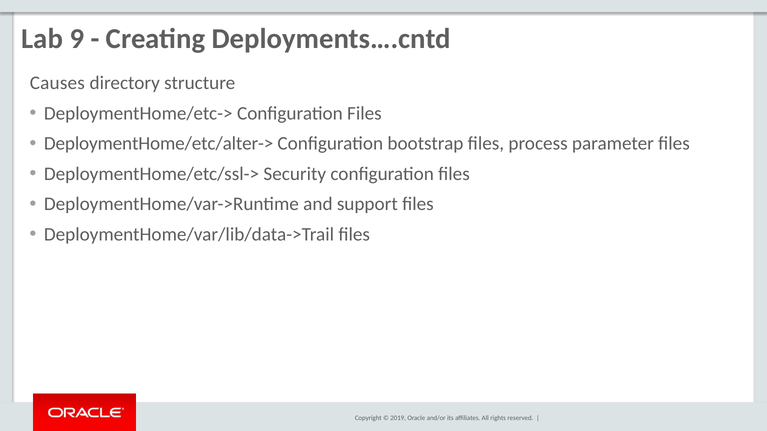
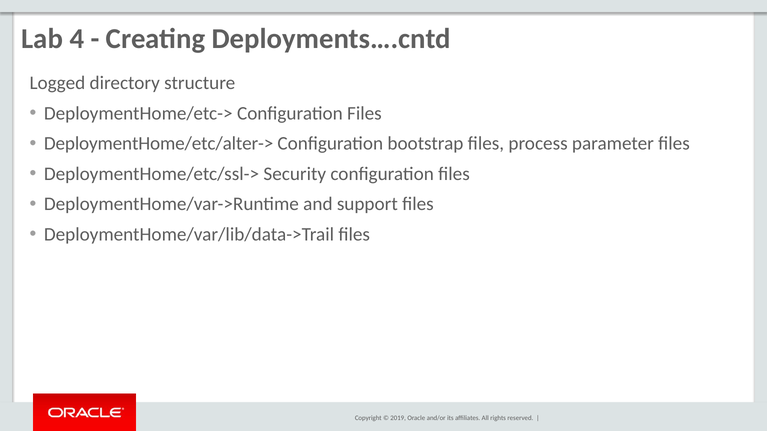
9: 9 -> 4
Causes: Causes -> Logged
